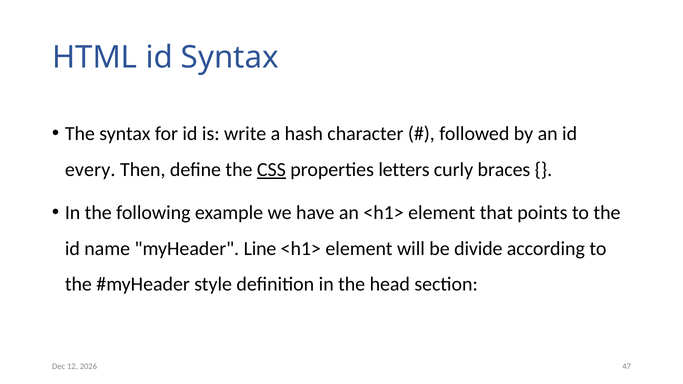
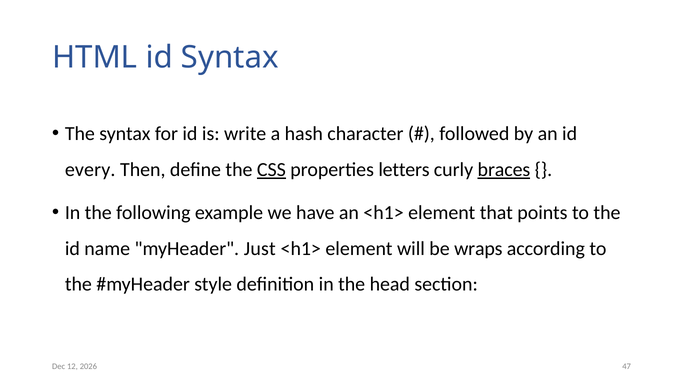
braces underline: none -> present
Line: Line -> Just
divide: divide -> wraps
